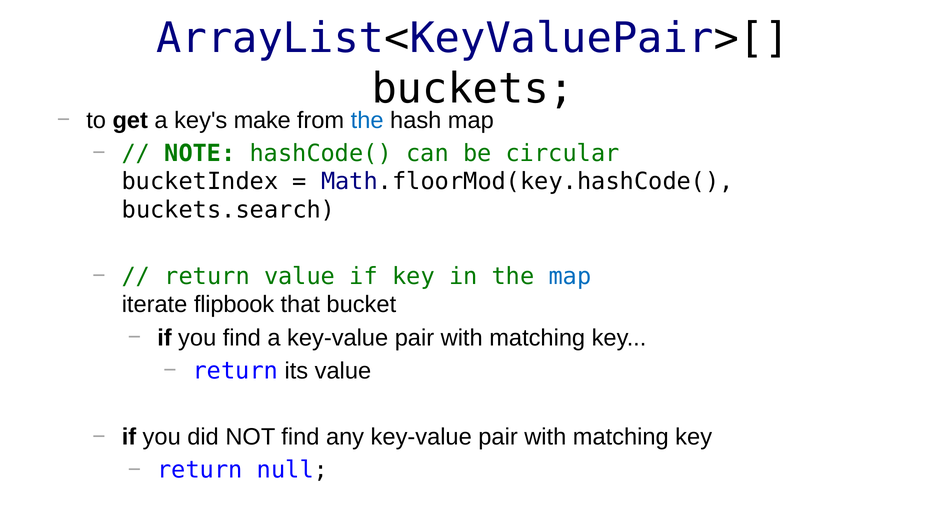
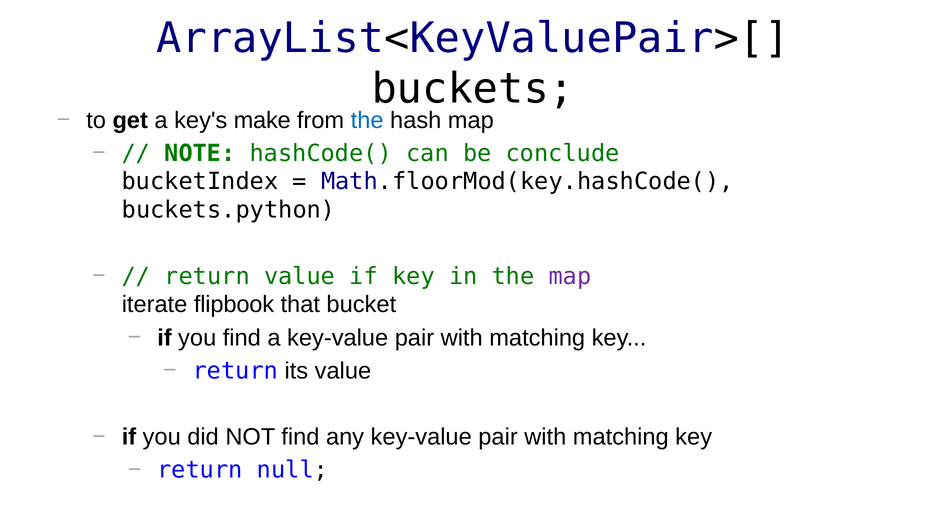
circular: circular -> conclude
buckets.search: buckets.search -> buckets.python
map at (570, 276) colour: blue -> purple
